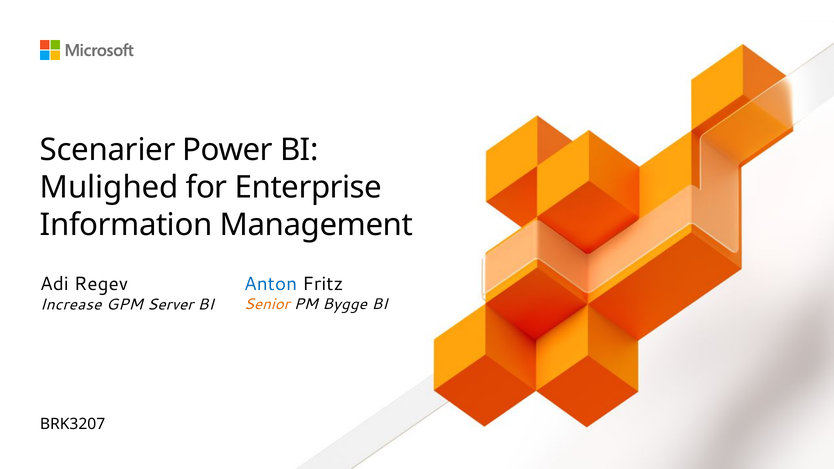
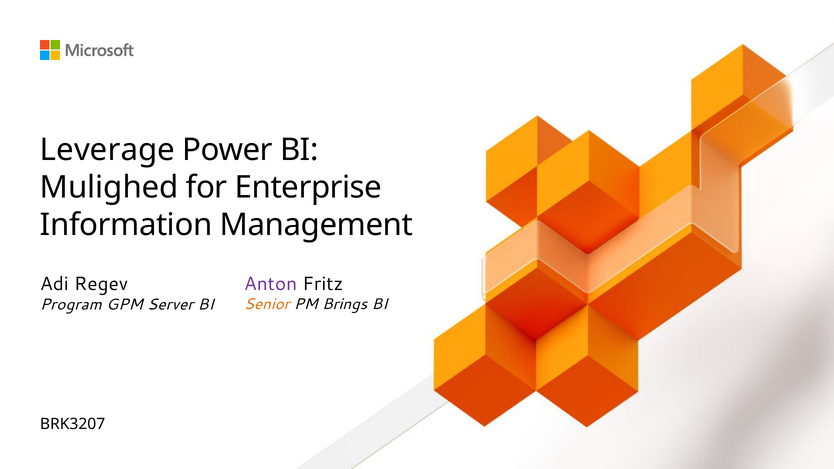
Scenarier: Scenarier -> Leverage
Anton colour: blue -> purple
Bygge: Bygge -> Brings
Increase: Increase -> Program
